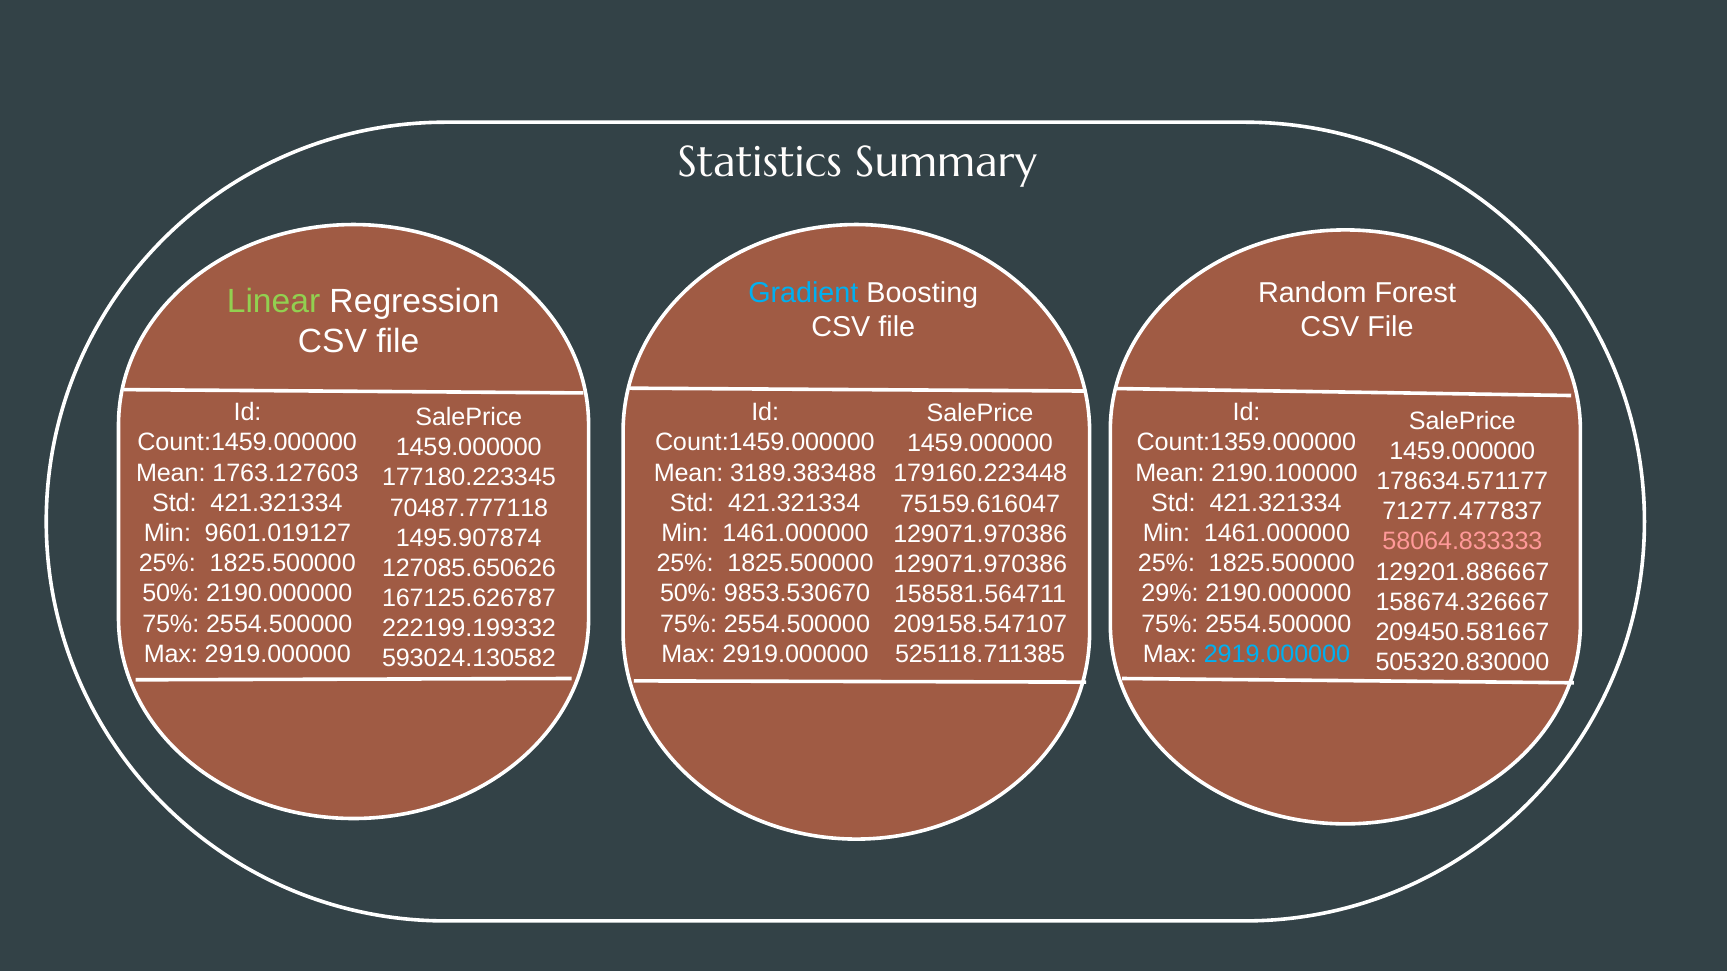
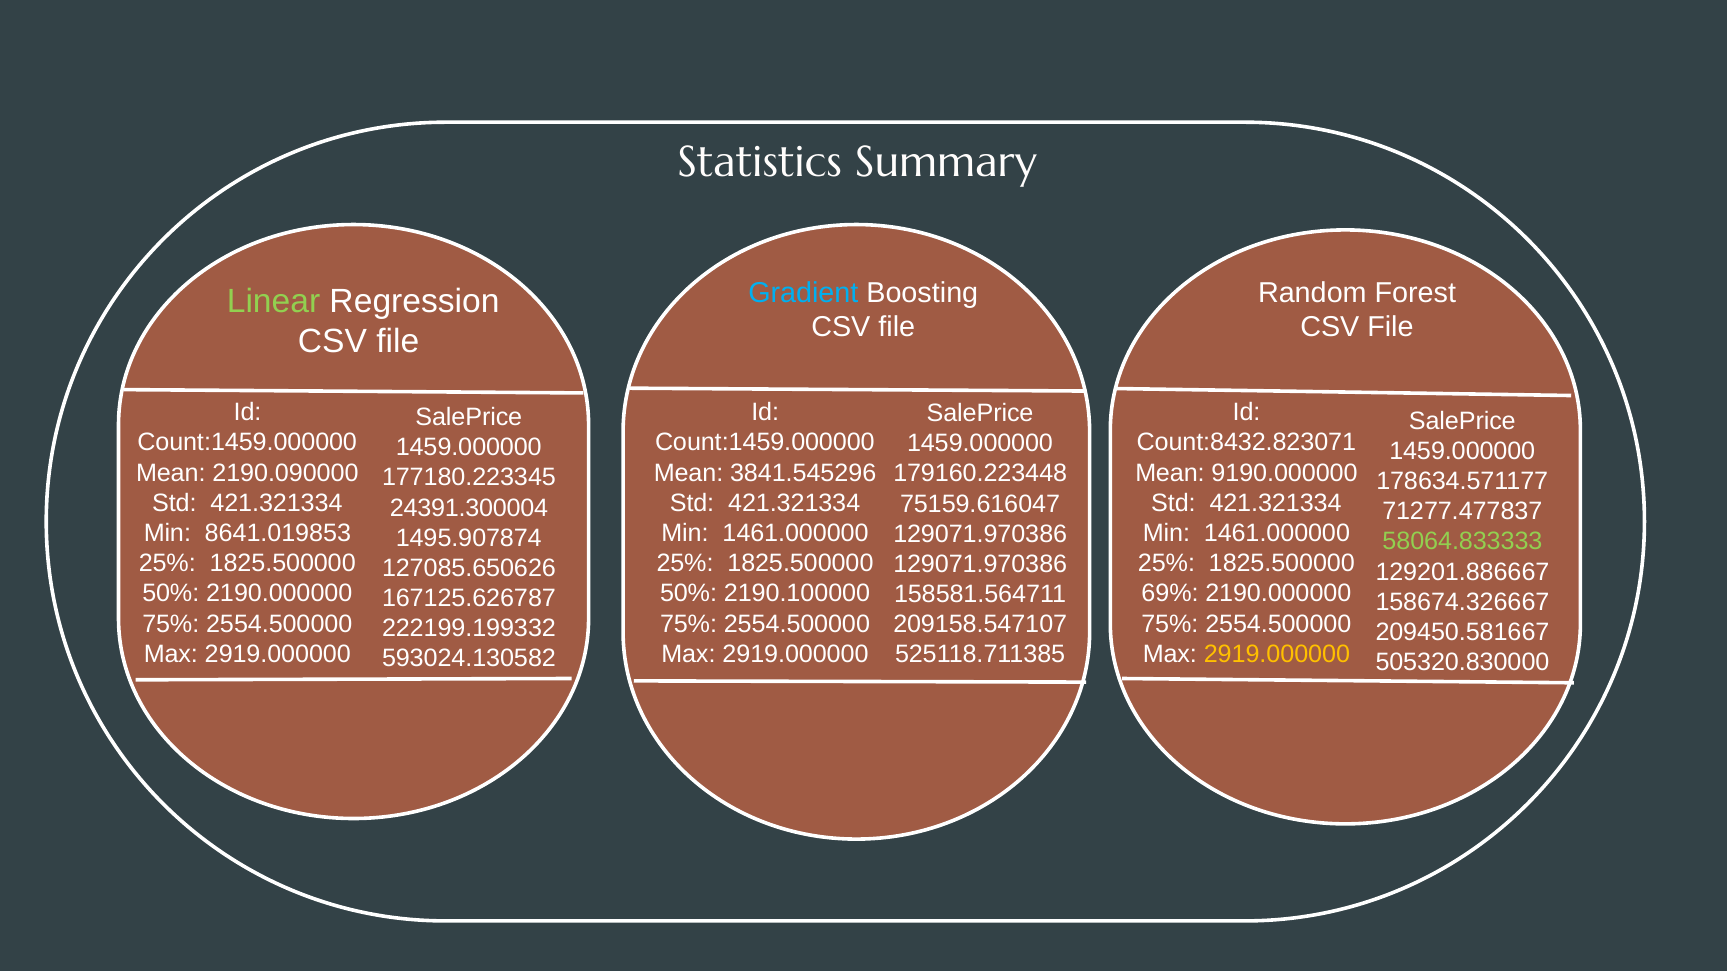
Count:1359.000000: Count:1359.000000 -> Count:8432.823071
1763.127603: 1763.127603 -> 2190.090000
3189.383488: 3189.383488 -> 3841.545296
2190.100000: 2190.100000 -> 9190.000000
70487.777118: 70487.777118 -> 24391.300004
9601.019127: 9601.019127 -> 8641.019853
58064.833333 colour: pink -> light green
9853.530670: 9853.530670 -> 2190.100000
29%: 29% -> 69%
2919.000000 at (1277, 654) colour: light blue -> yellow
